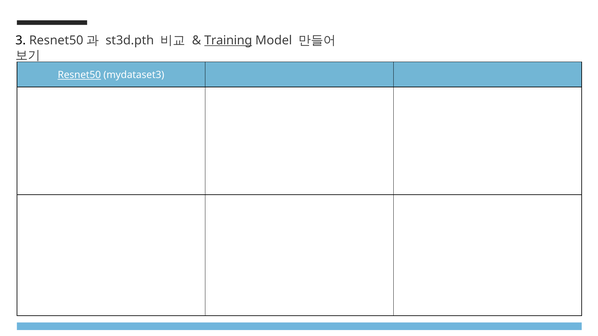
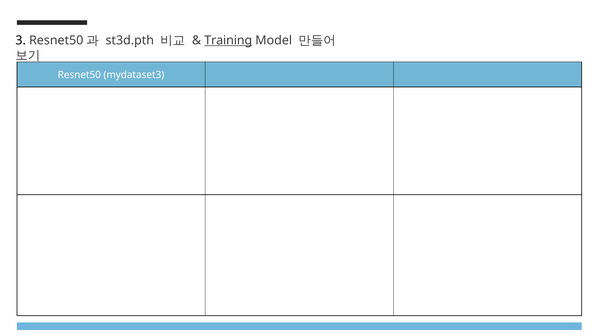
Resnet50 underline: present -> none
